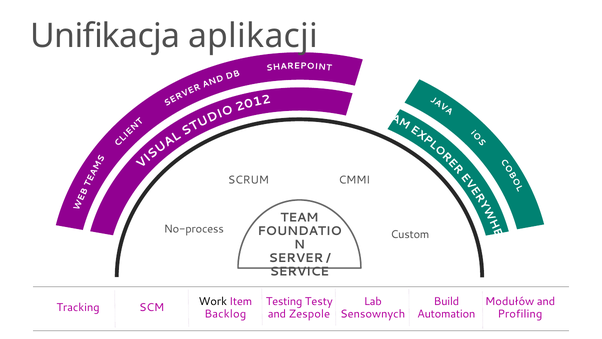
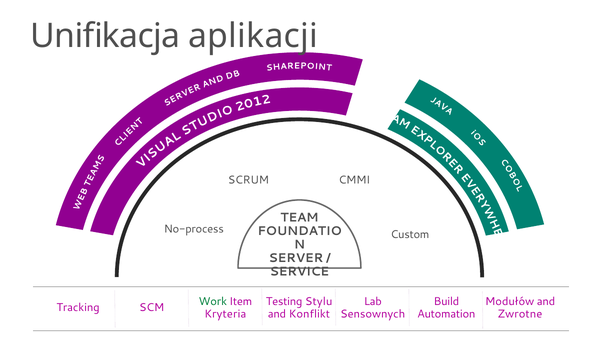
Work colour: black -> green
Testy: Testy -> Stylu
Backlog: Backlog -> Kryteria
Zespole: Zespole -> Konflikt
Profiling: Profiling -> Zwrotne
